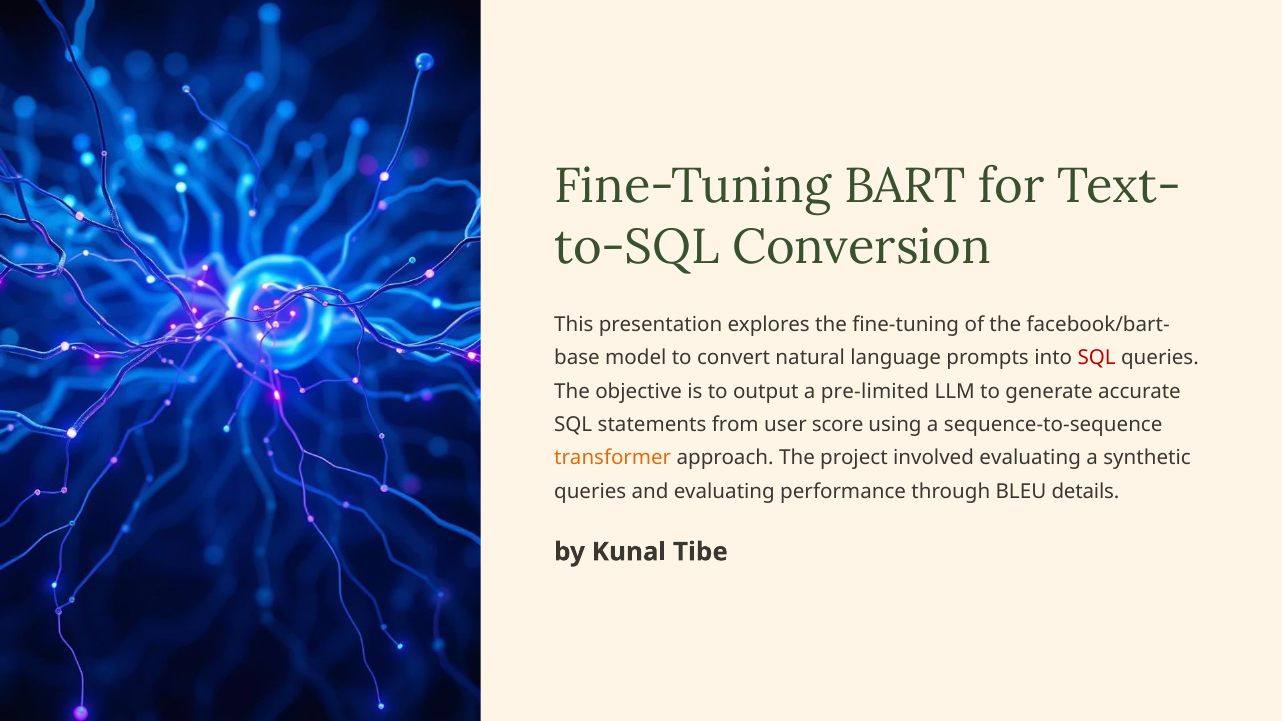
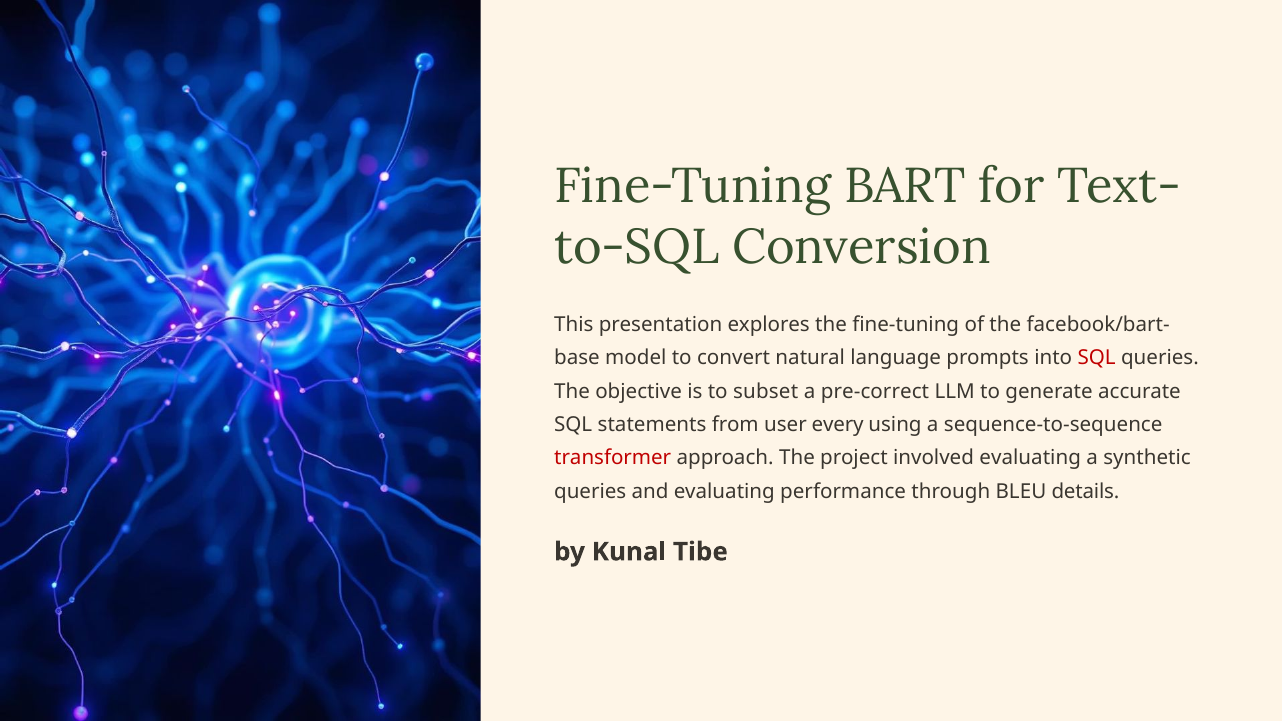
output: output -> subset
pre-limited: pre-limited -> pre-correct
score: score -> every
transformer colour: orange -> red
